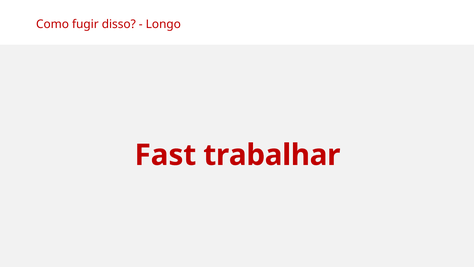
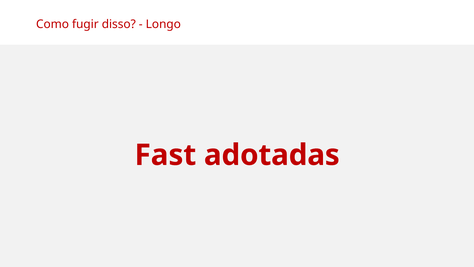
trabalhar: trabalhar -> adotadas
